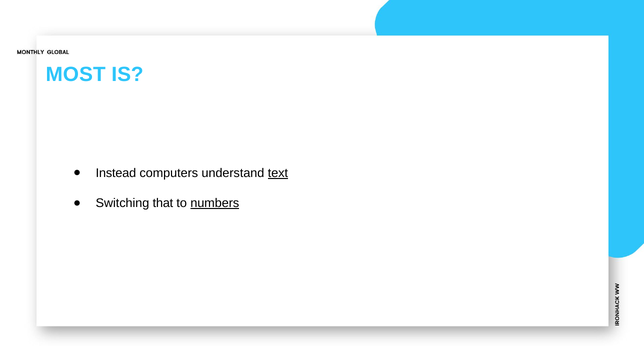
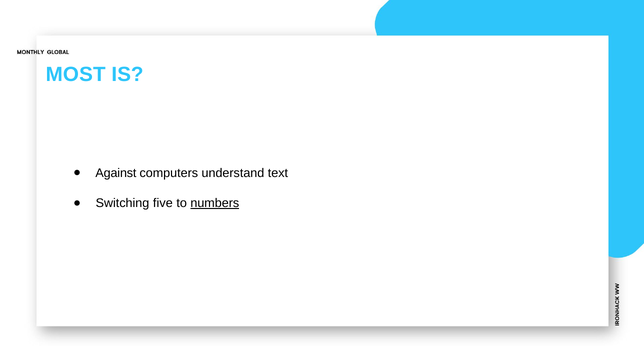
Instead: Instead -> Against
text underline: present -> none
that: that -> five
